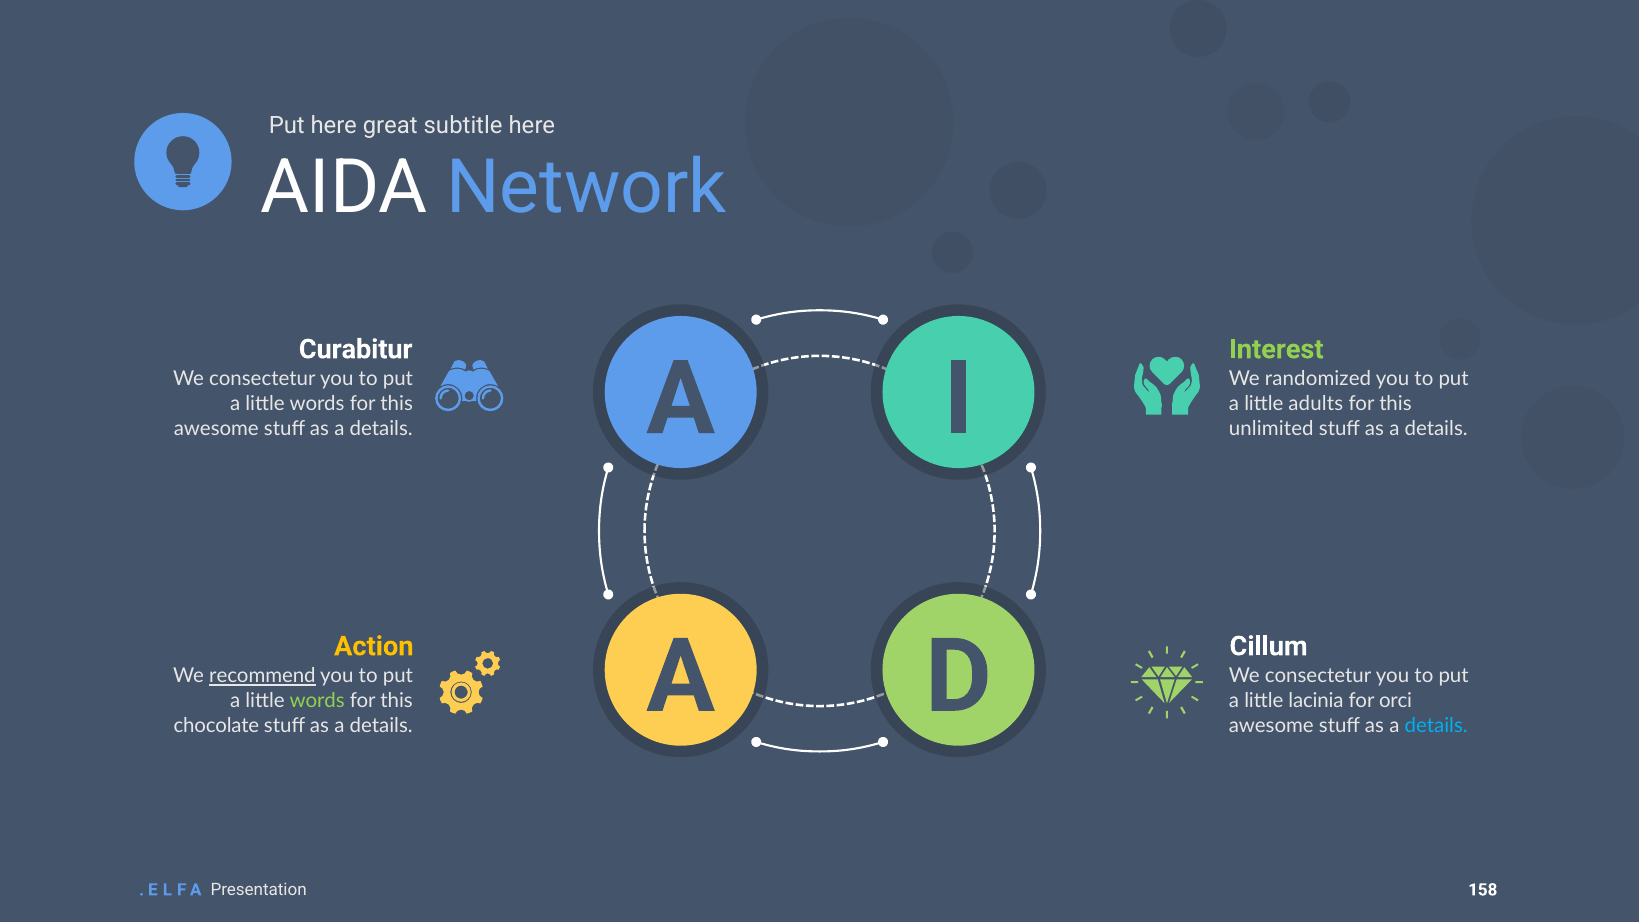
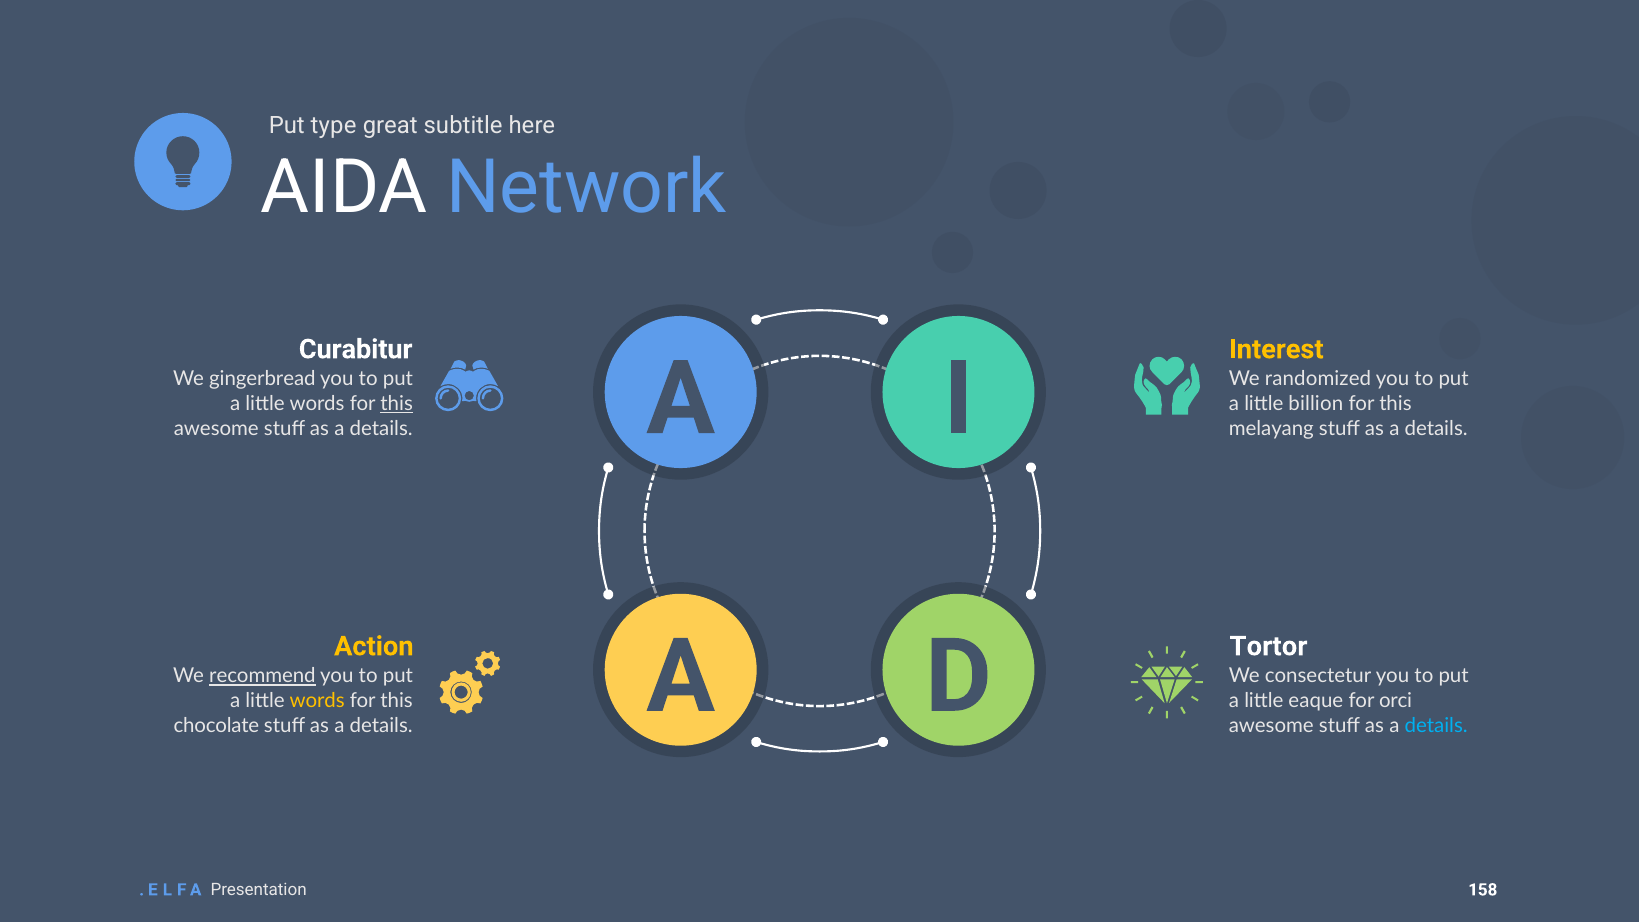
Put here: here -> type
Interest colour: light green -> yellow
consectetur at (262, 379): consectetur -> gingerbread
this at (397, 404) underline: none -> present
adults: adults -> billion
unlimited: unlimited -> melayang
Cillum: Cillum -> Tortor
words at (317, 701) colour: light green -> yellow
lacinia: lacinia -> eaque
